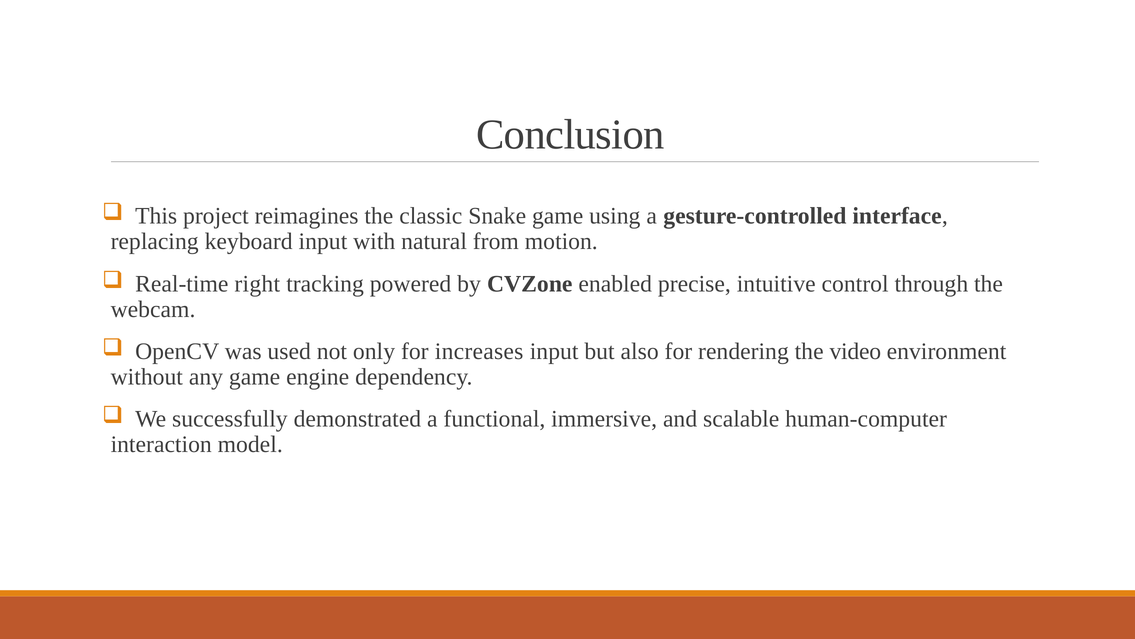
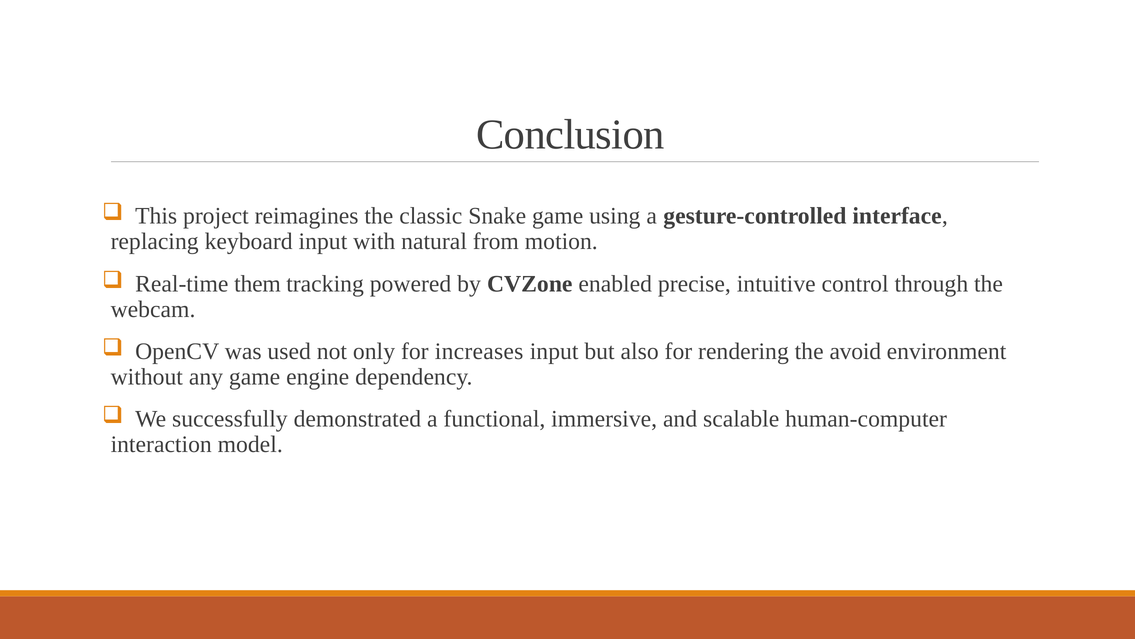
right: right -> them
video: video -> avoid
